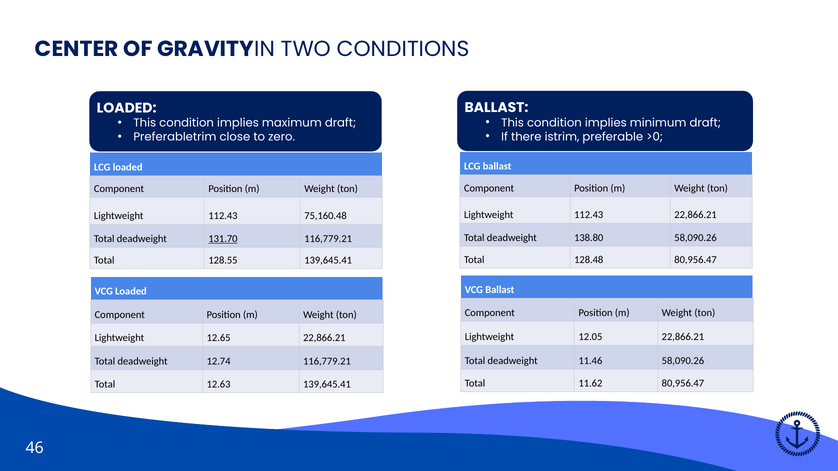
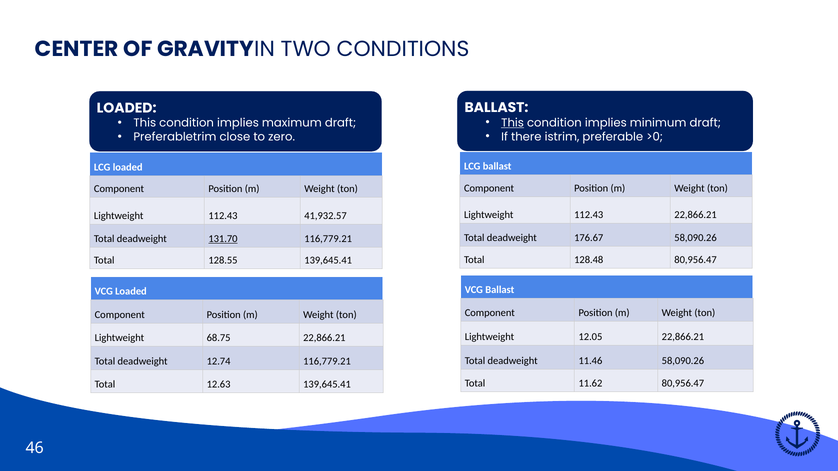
This at (513, 123) underline: none -> present
75,160.48: 75,160.48 -> 41,932.57
138.80: 138.80 -> 176.67
12.65: 12.65 -> 68.75
